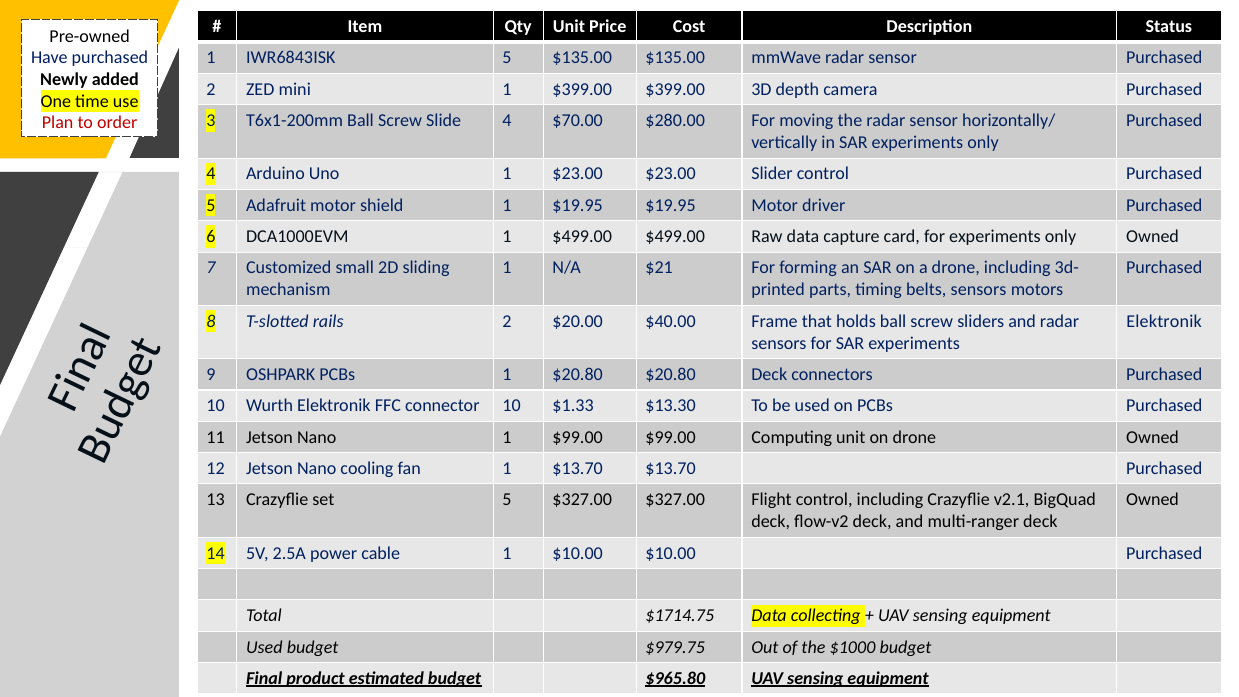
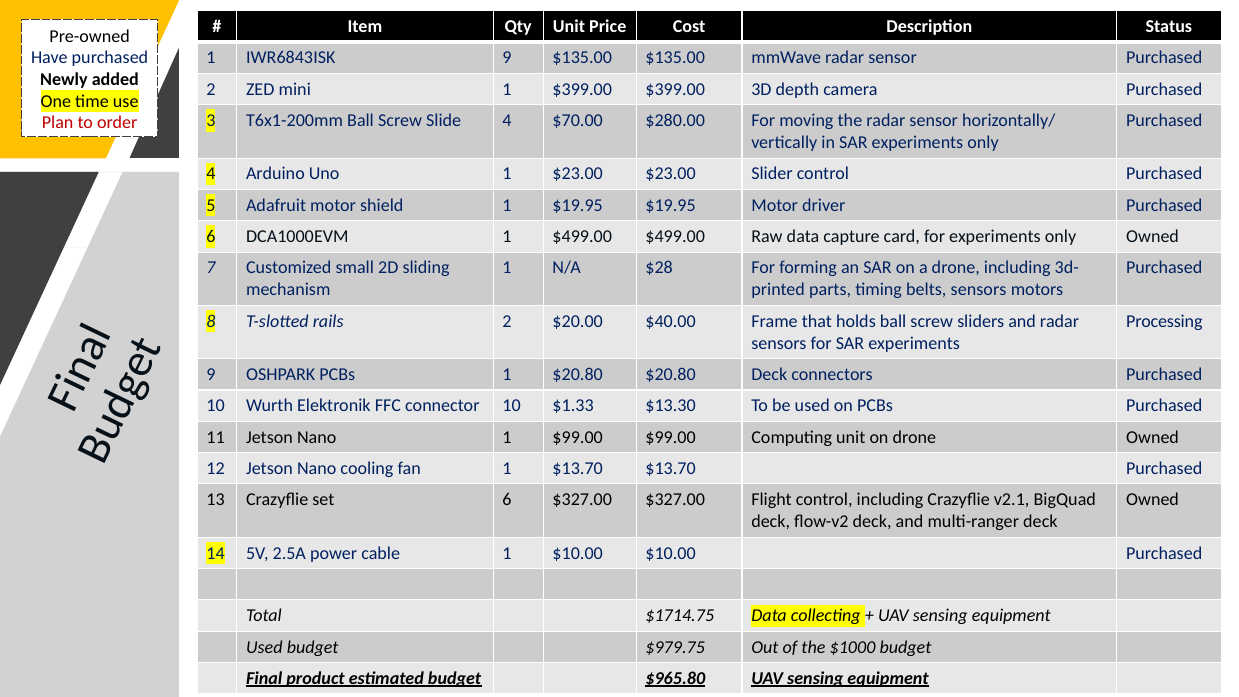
IWR6843ISK 5: 5 -> 9
$21: $21 -> $28
Elektronik at (1164, 321): Elektronik -> Processing
set 5: 5 -> 6
